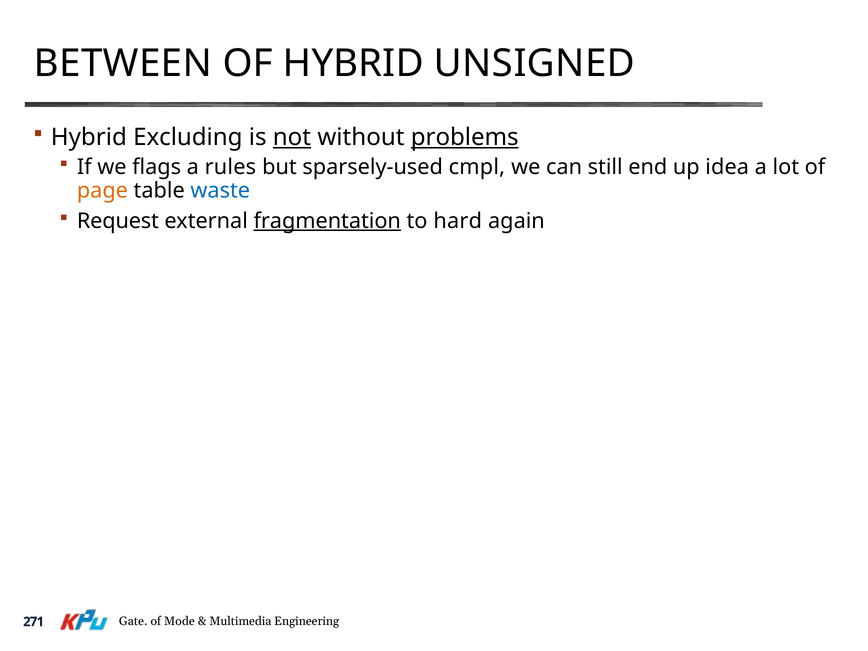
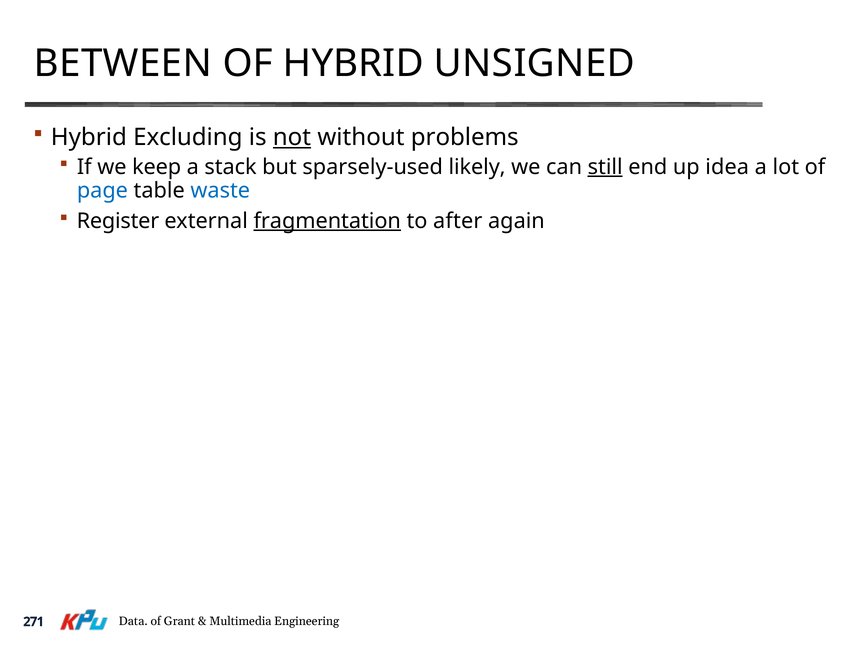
problems underline: present -> none
flags: flags -> keep
rules: rules -> stack
cmpl: cmpl -> likely
still underline: none -> present
page colour: orange -> blue
Request: Request -> Register
hard: hard -> after
Gate: Gate -> Data
Mode: Mode -> Grant
